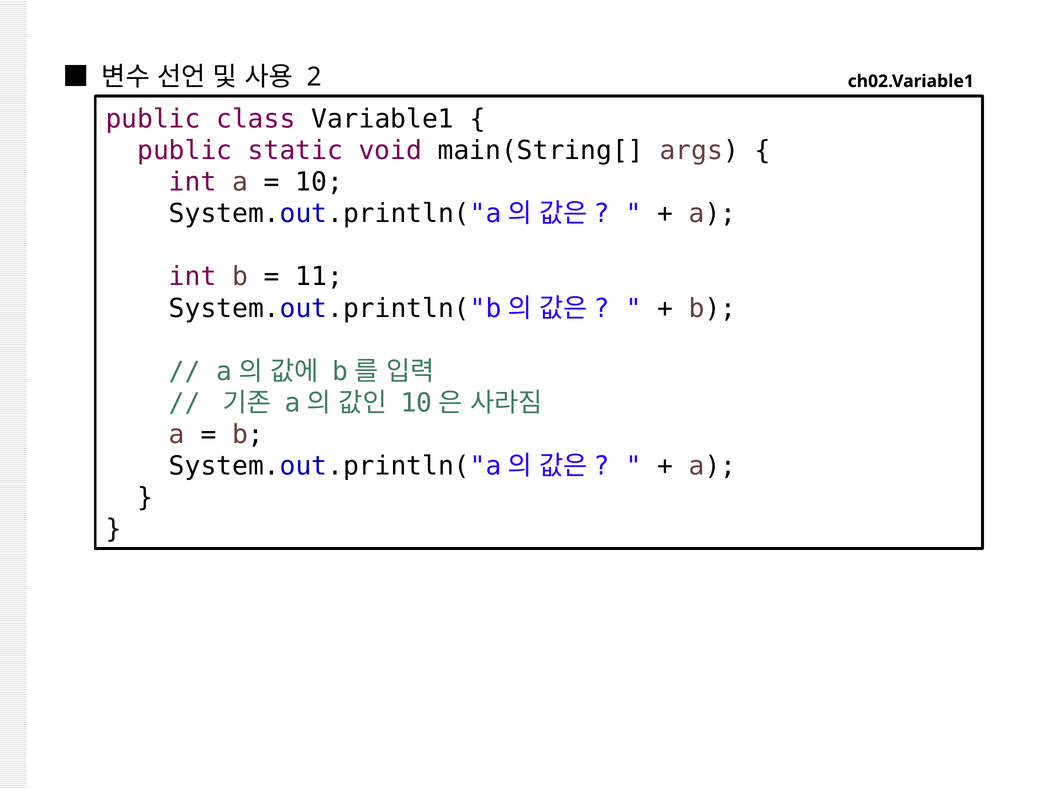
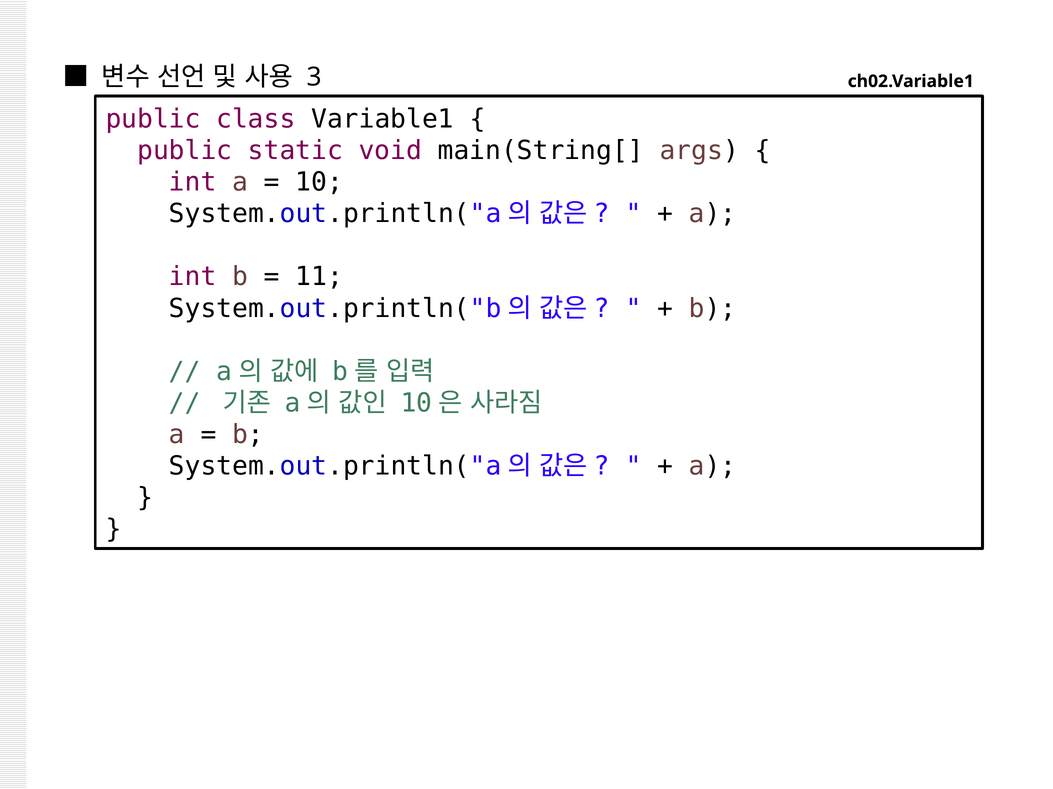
2: 2 -> 3
